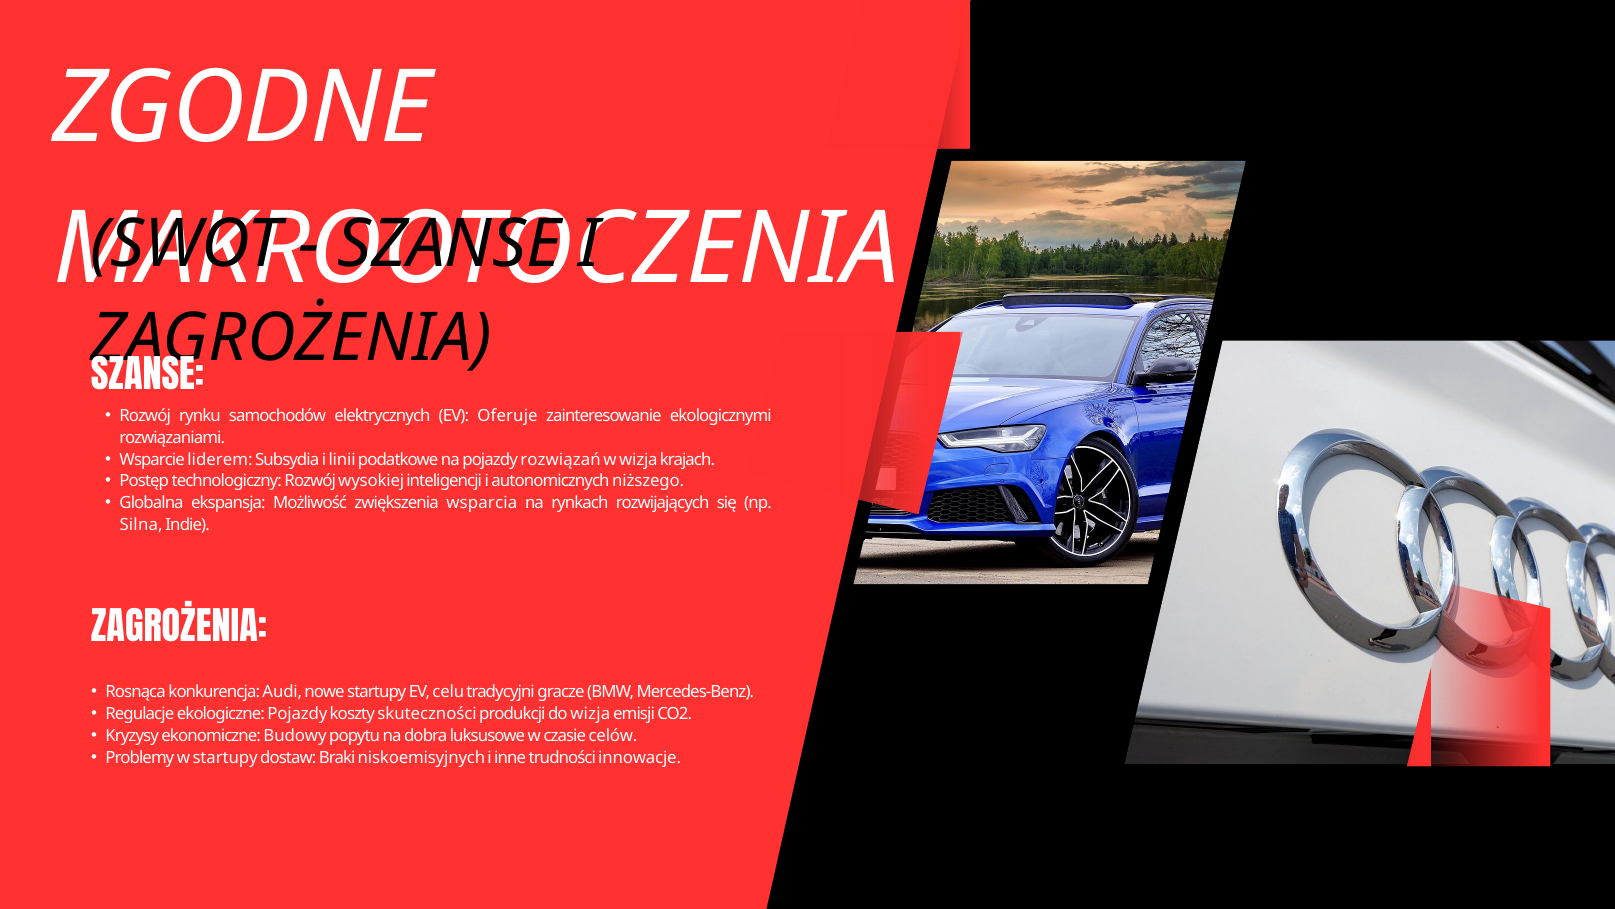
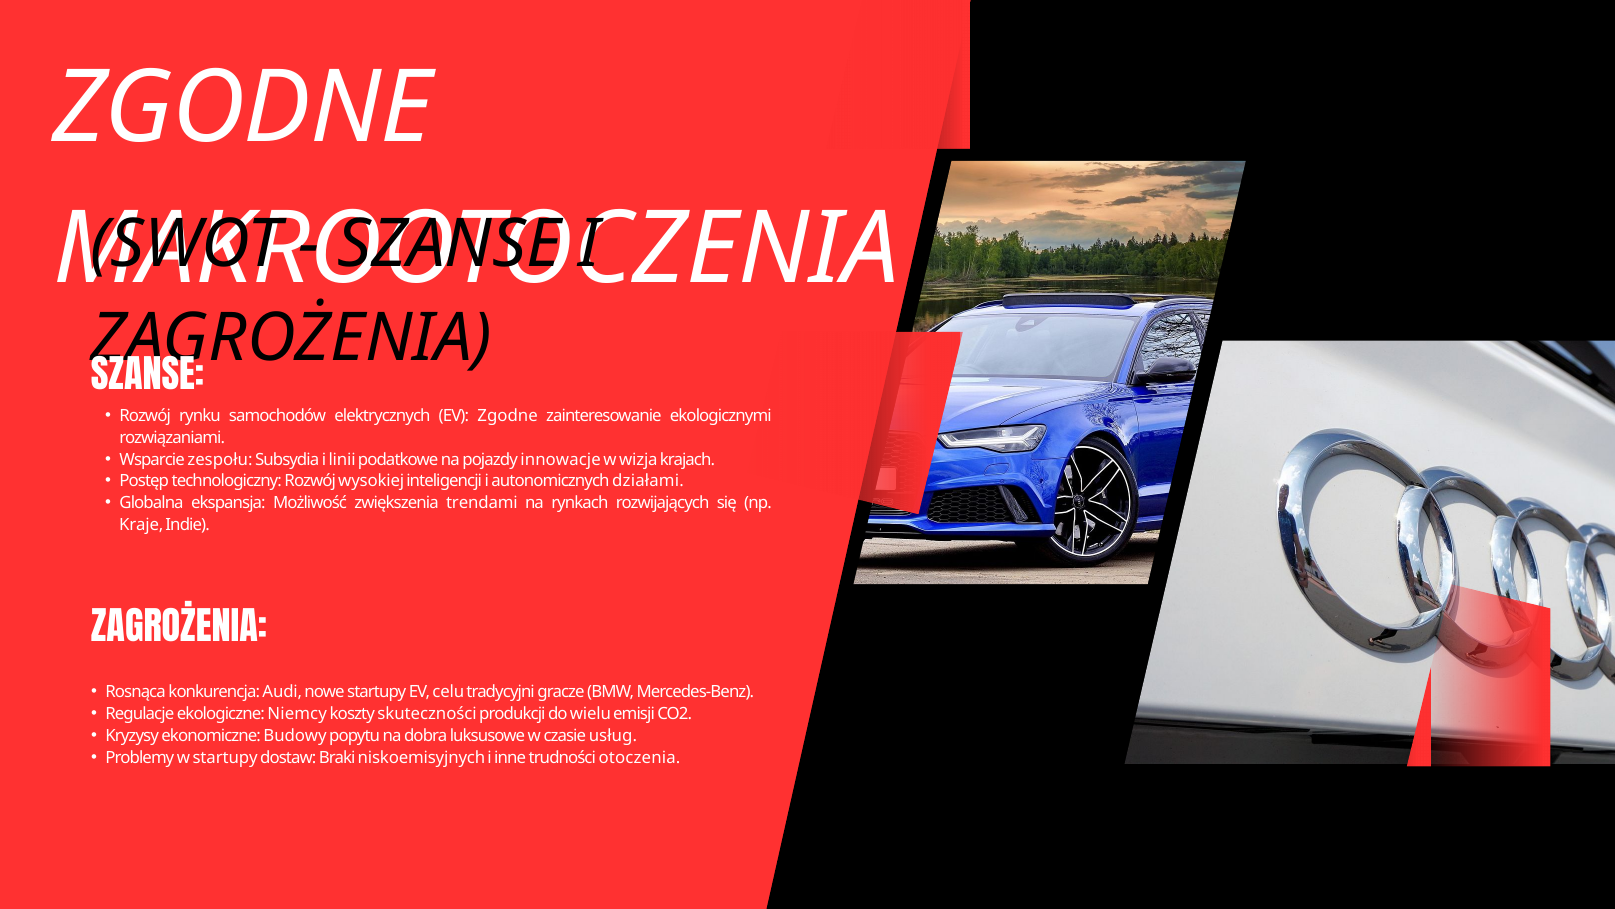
EV Oferuje: Oferuje -> Zgodne
liderem: liderem -> zespołu
rozwiązań: rozwiązań -> innowacje
niższego: niższego -> działami
wsparcia: wsparcia -> trendami
Silna: Silna -> Kraje
ekologiczne Pojazdy: Pojazdy -> Niemcy
do wizja: wizja -> wielu
celów: celów -> usług
innowacje: innowacje -> otoczenia
